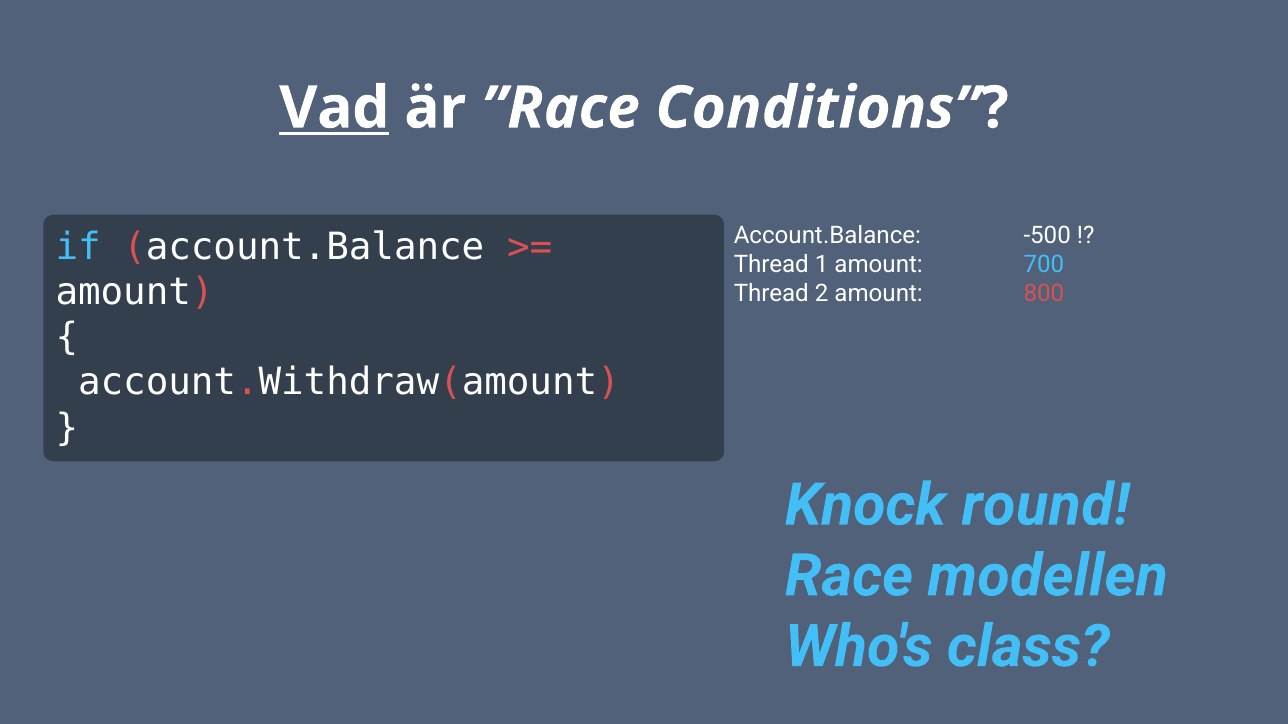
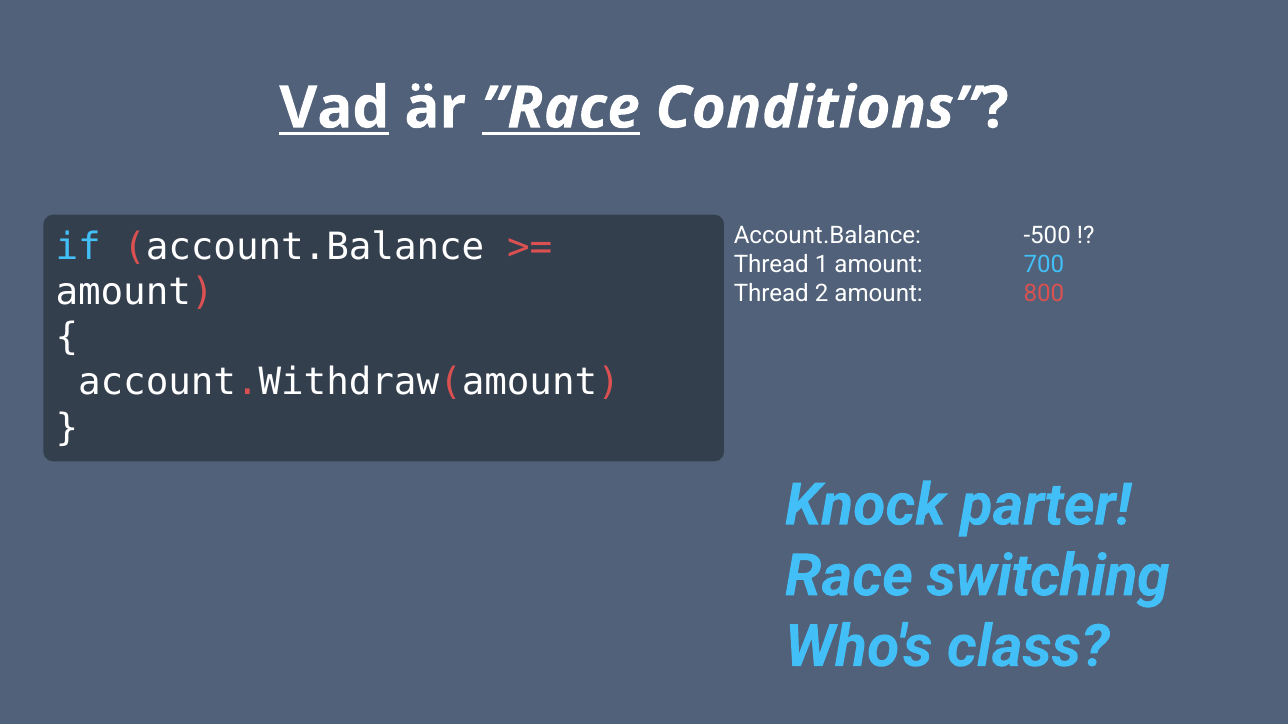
”Race underline: none -> present
round: round -> parter
modellen: modellen -> switching
